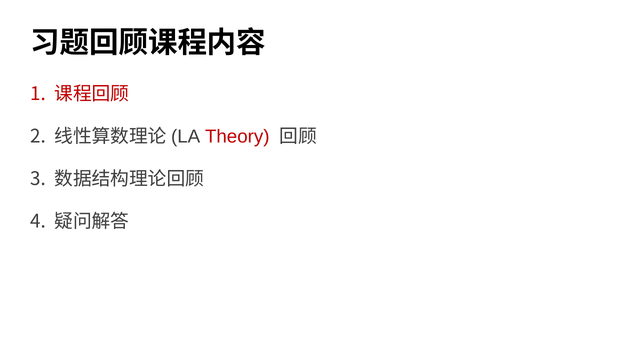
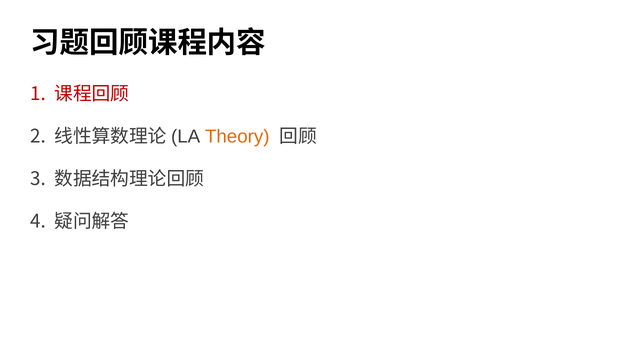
Theory colour: red -> orange
